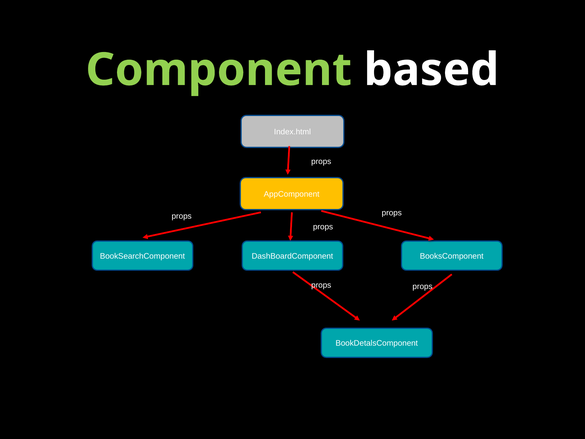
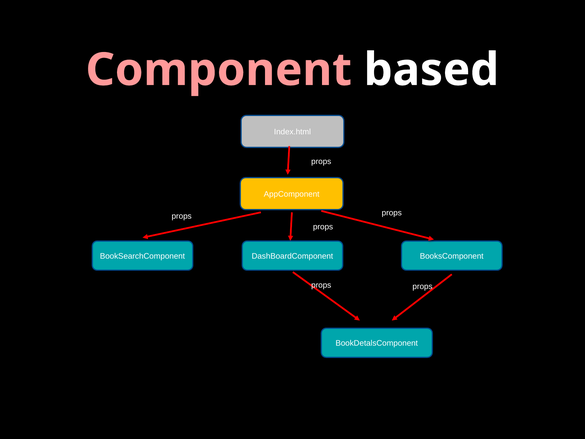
Component colour: light green -> pink
